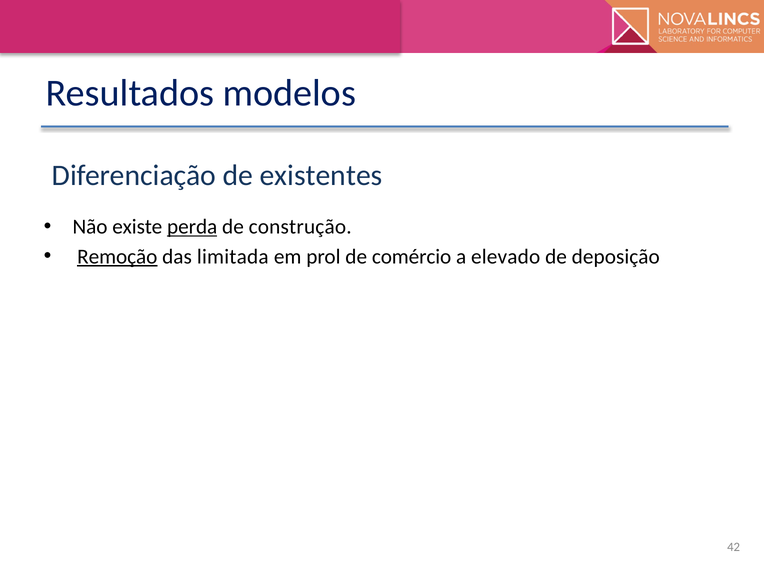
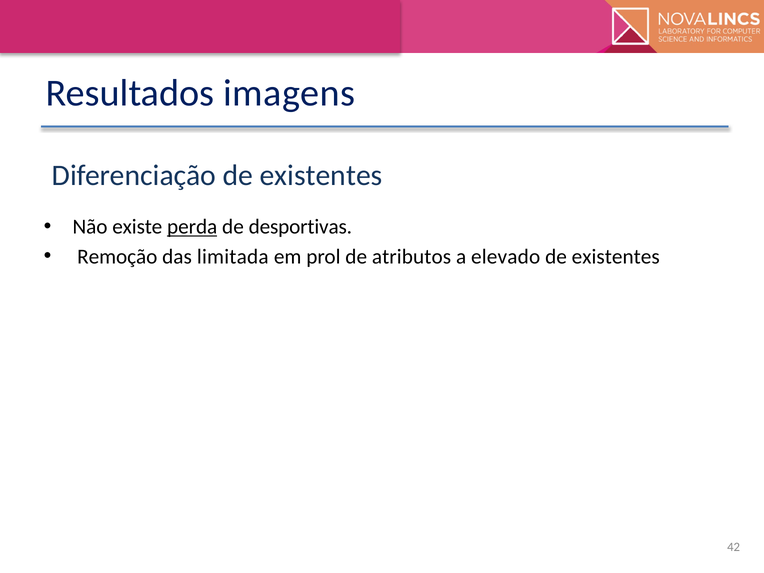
modelos: modelos -> imagens
construção: construção -> desportivas
Remoção underline: present -> none
comércio: comércio -> atributos
deposição at (616, 257): deposição -> existentes
